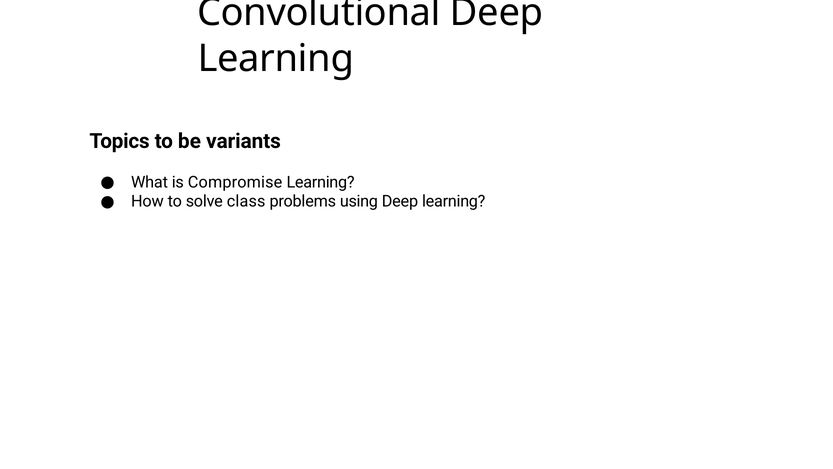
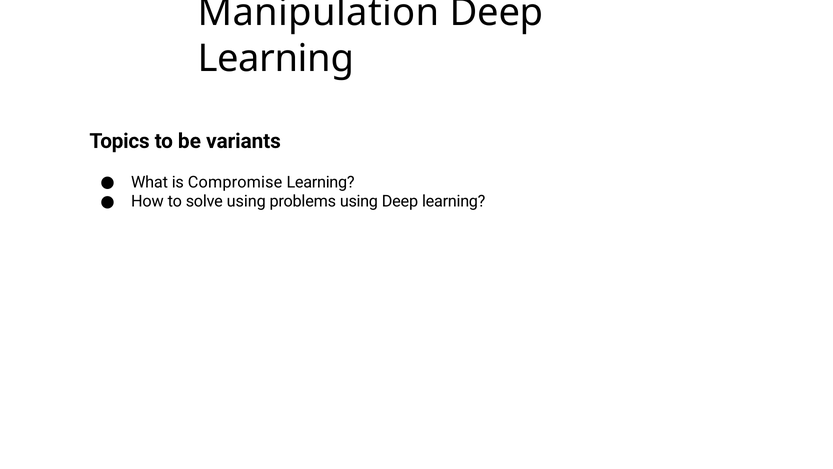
Convolutional: Convolutional -> Manipulation
solve class: class -> using
